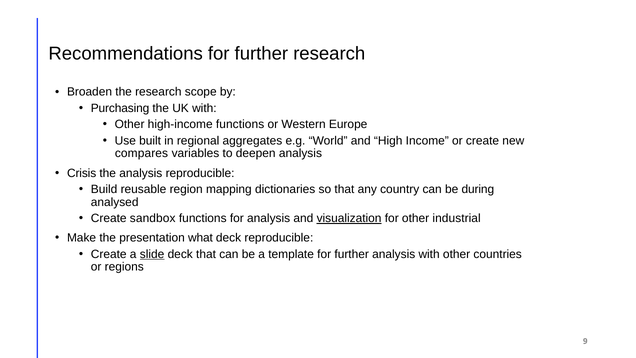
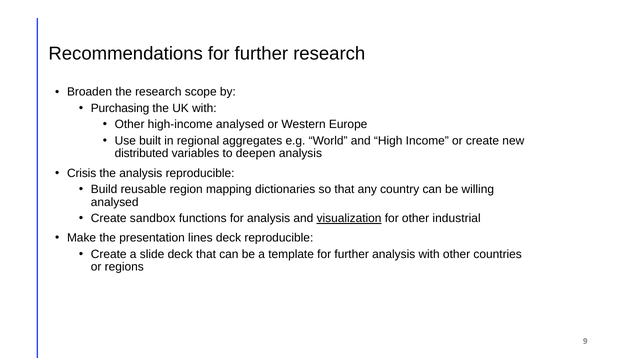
high-income functions: functions -> analysed
compares: compares -> distributed
during: during -> willing
what: what -> lines
slide underline: present -> none
